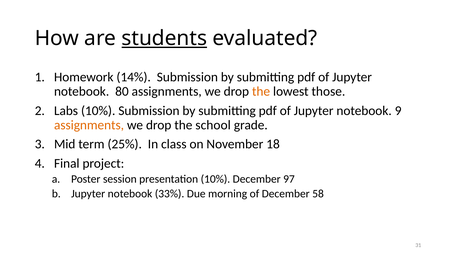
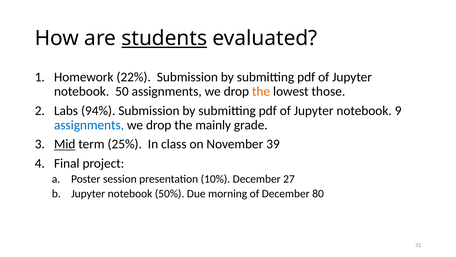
14%: 14% -> 22%
80: 80 -> 50
Labs 10%: 10% -> 94%
assignments at (89, 125) colour: orange -> blue
school: school -> mainly
Mid underline: none -> present
18: 18 -> 39
97: 97 -> 27
33%: 33% -> 50%
58: 58 -> 80
